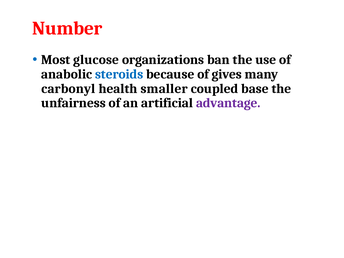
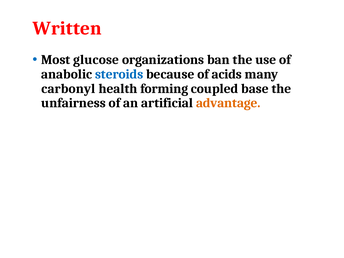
Number: Number -> Written
gives: gives -> acids
smaller: smaller -> forming
advantage colour: purple -> orange
